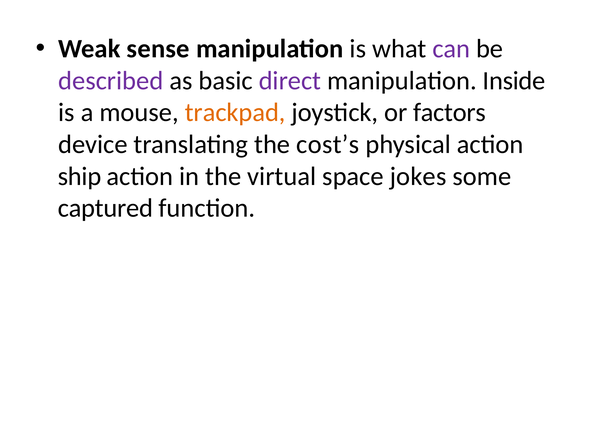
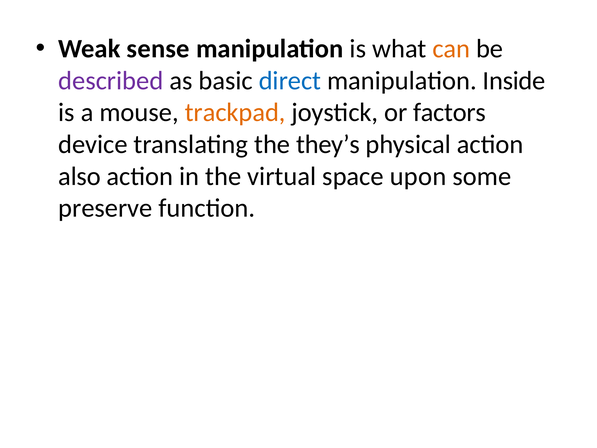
can colour: purple -> orange
direct colour: purple -> blue
cost’s: cost’s -> they’s
ship: ship -> also
jokes: jokes -> upon
captured: captured -> preserve
